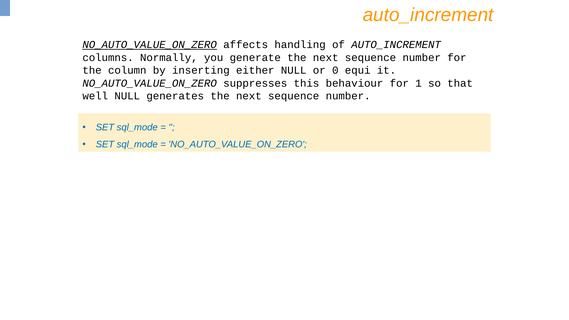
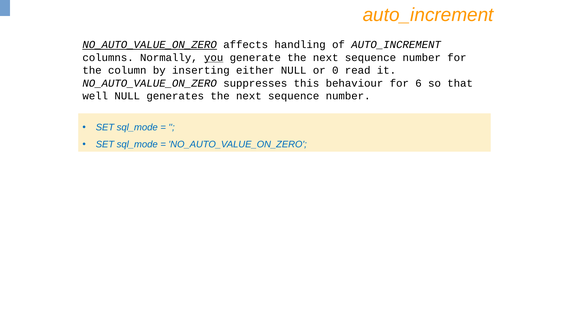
you underline: none -> present
equi: equi -> read
1: 1 -> 6
